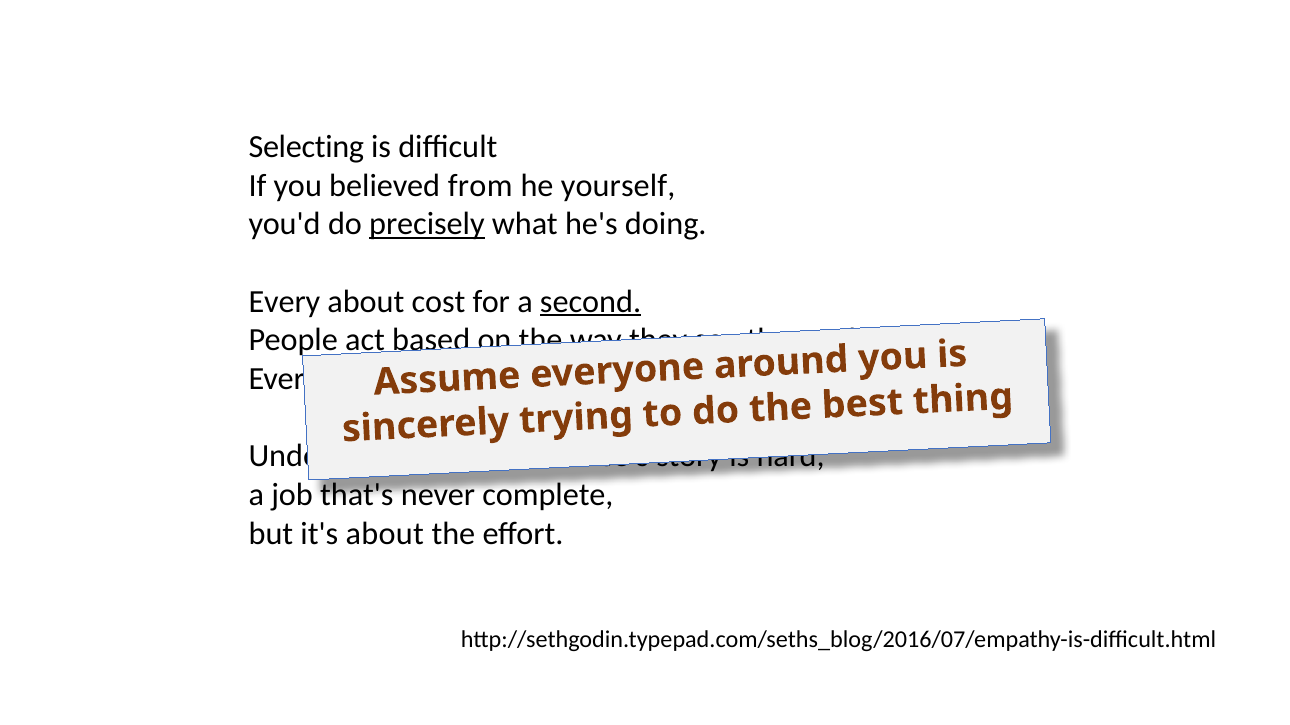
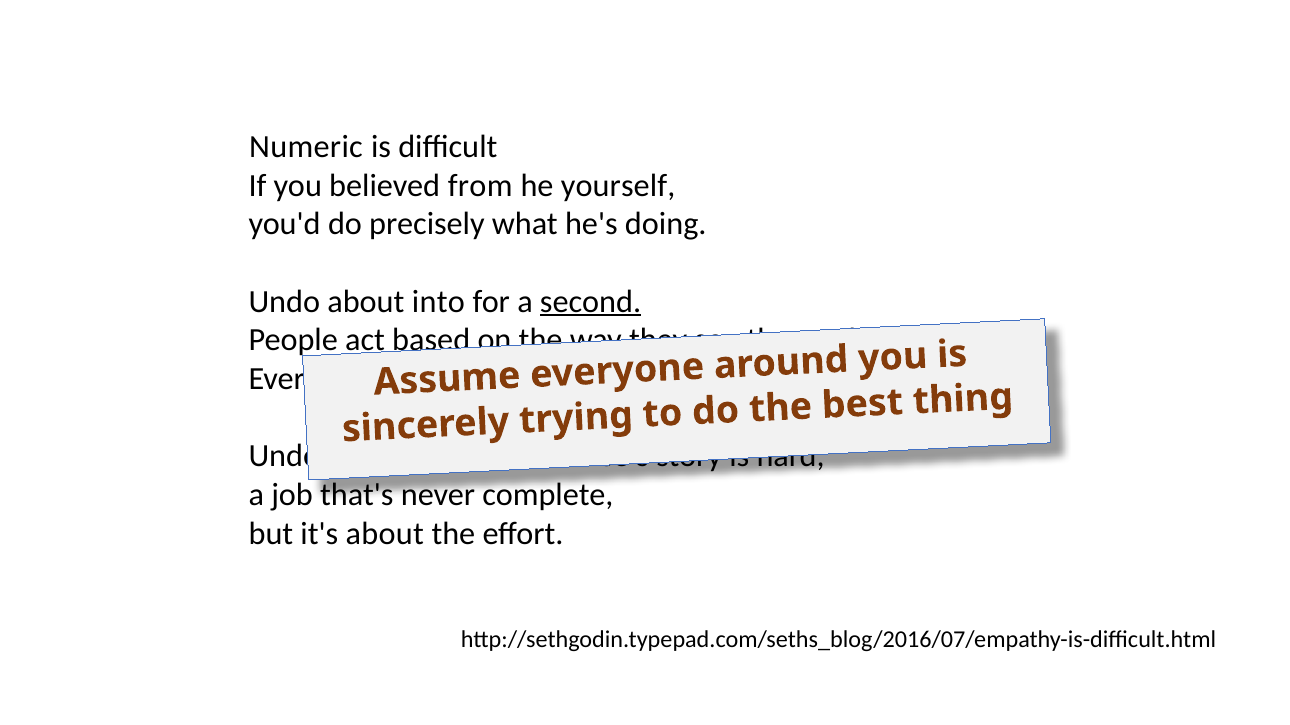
Selecting: Selecting -> Numeric
precisely underline: present -> none
Every at (284, 302): Every -> Undo
cost: cost -> into
